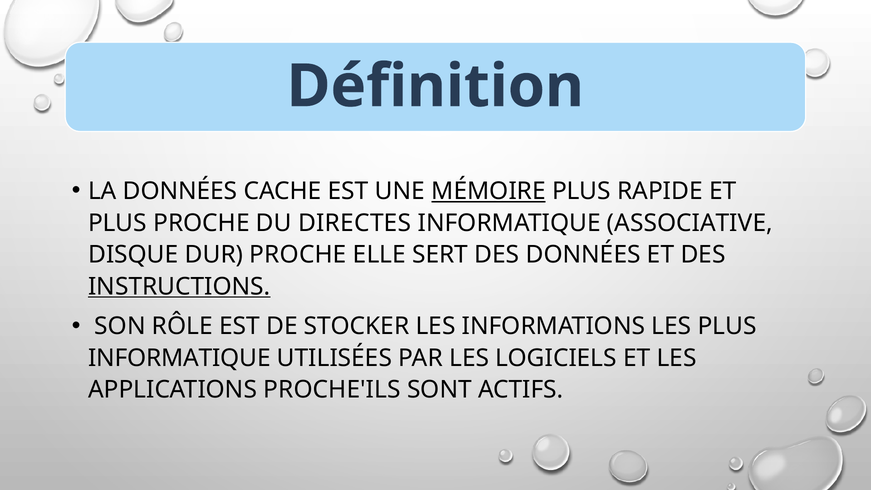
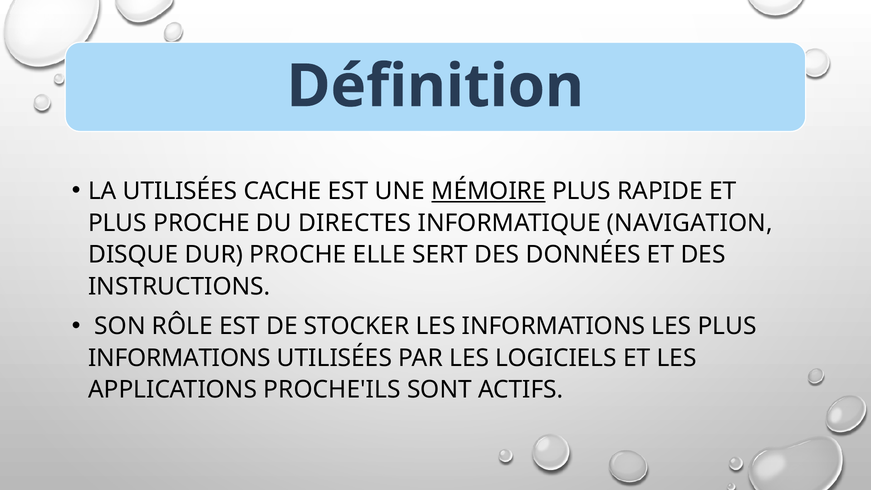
LA DONNÉES: DONNÉES -> UTILISÉES
ASSOCIATIVE: ASSOCIATIVE -> NAVIGATION
INSTRUCTIONS underline: present -> none
INFORMATIQUE at (179, 358): INFORMATIQUE -> INFORMATIONS
